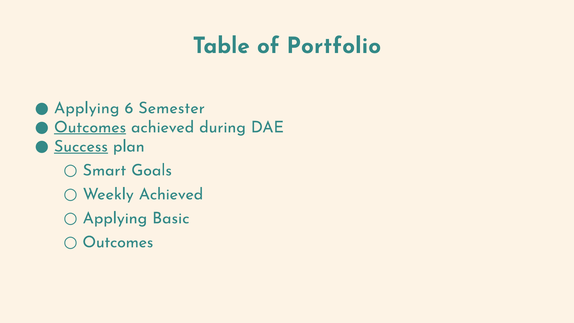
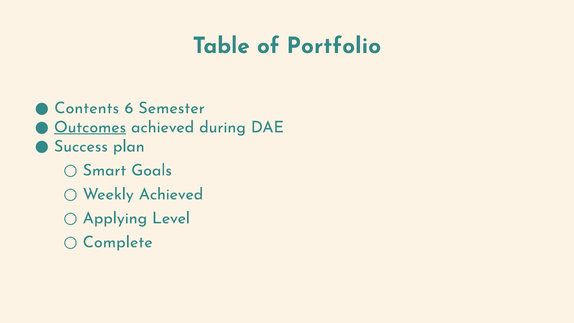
Applying at (87, 108): Applying -> Contents
Success underline: present -> none
Basic: Basic -> Level
Outcomes at (118, 242): Outcomes -> Complete
